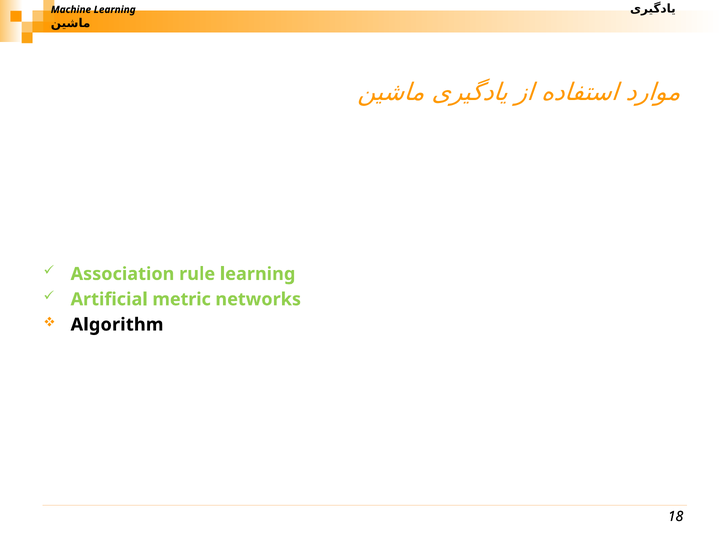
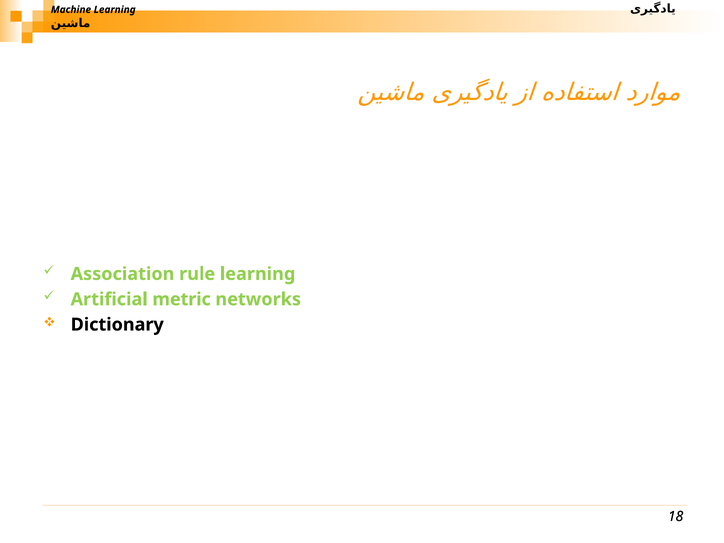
Algorithm: Algorithm -> Dictionary
